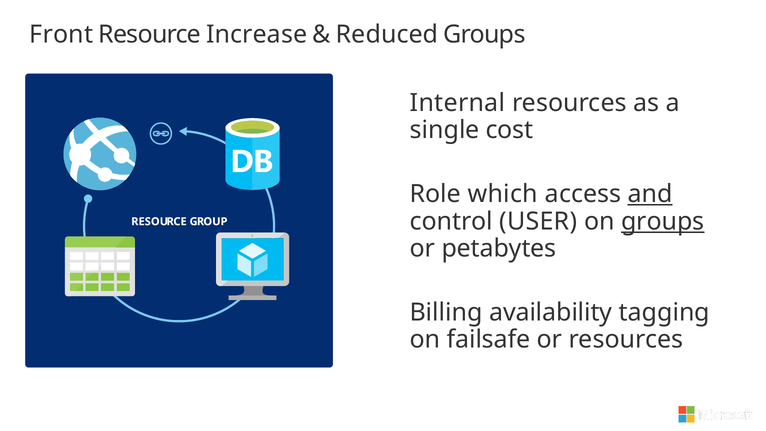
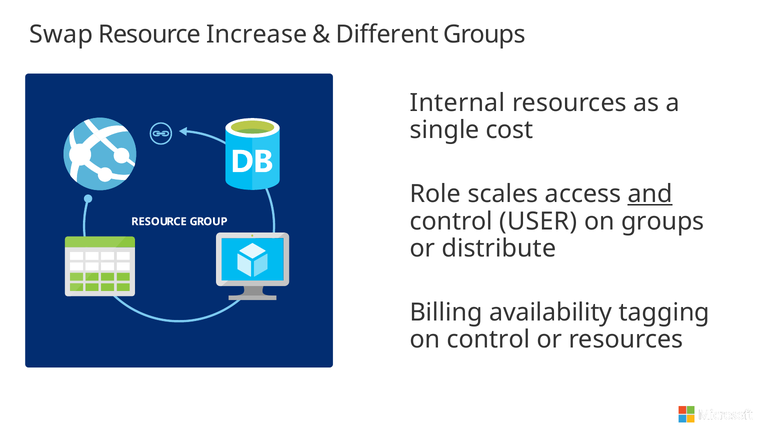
Front: Front -> Swap
Reduced: Reduced -> Different
which: which -> scales
groups at (663, 221) underline: present -> none
petabytes: petabytes -> distribute
on failsafe: failsafe -> control
